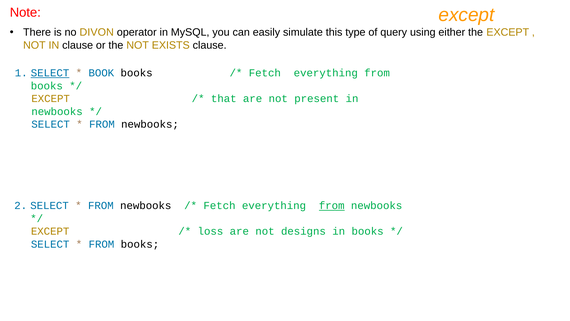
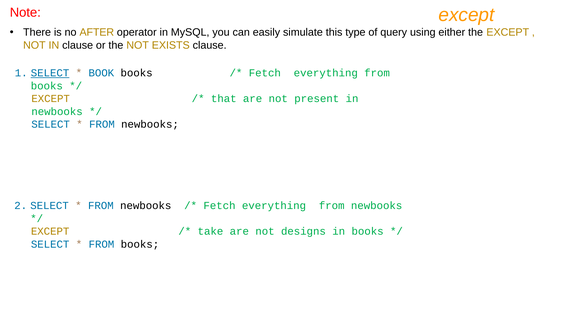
DIVON: DIVON -> AFTER
from at (332, 205) underline: present -> none
loss: loss -> take
